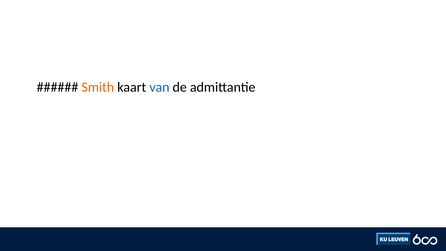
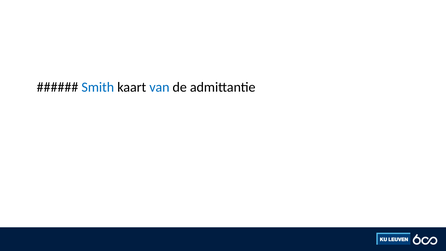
Smith colour: orange -> blue
